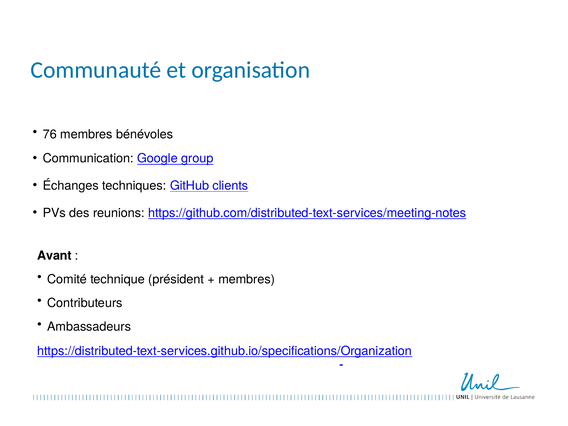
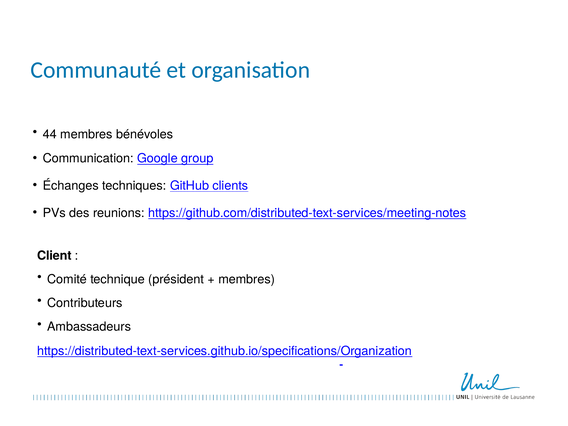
76: 76 -> 44
Avant: Avant -> Client
